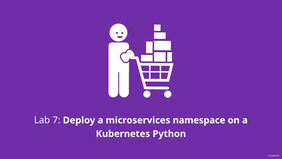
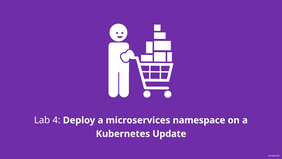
7: 7 -> 4
Python: Python -> Update
